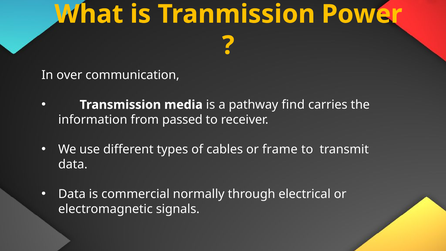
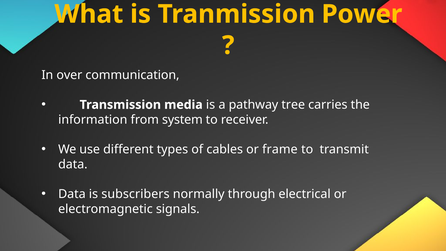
find: find -> tree
passed: passed -> system
commercial: commercial -> subscribers
